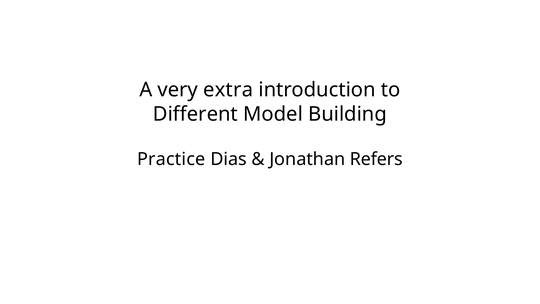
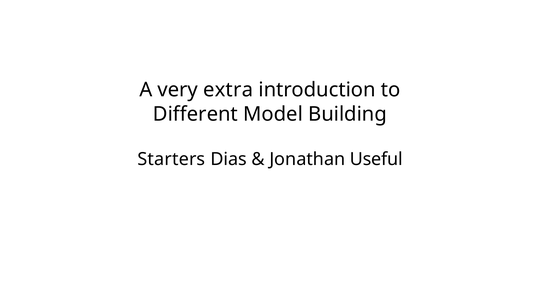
Practice: Practice -> Starters
Refers: Refers -> Useful
